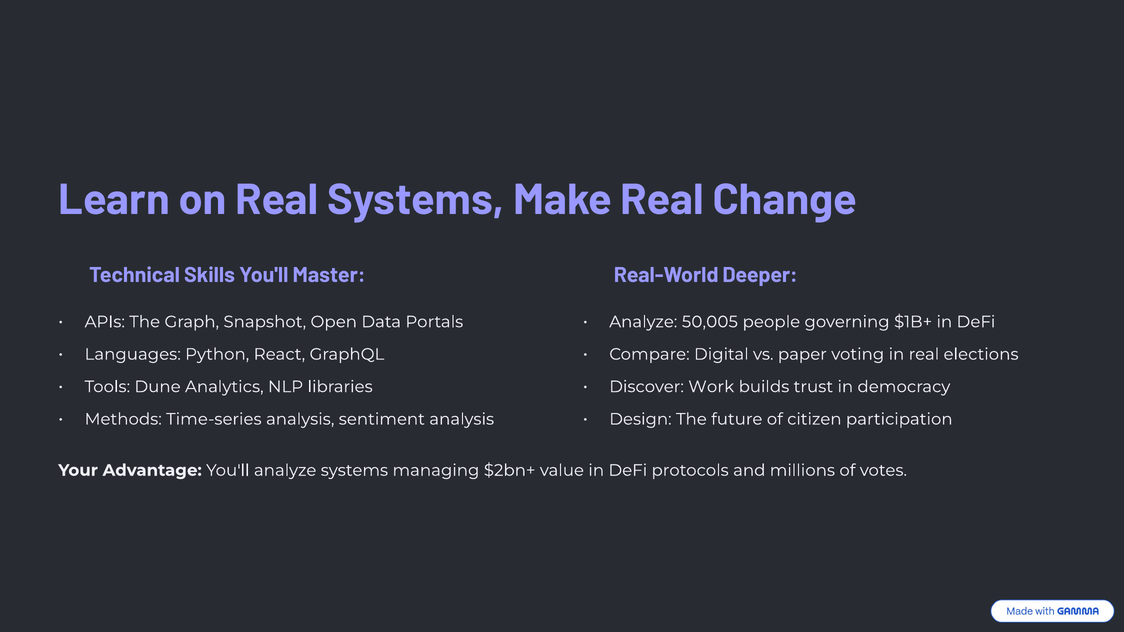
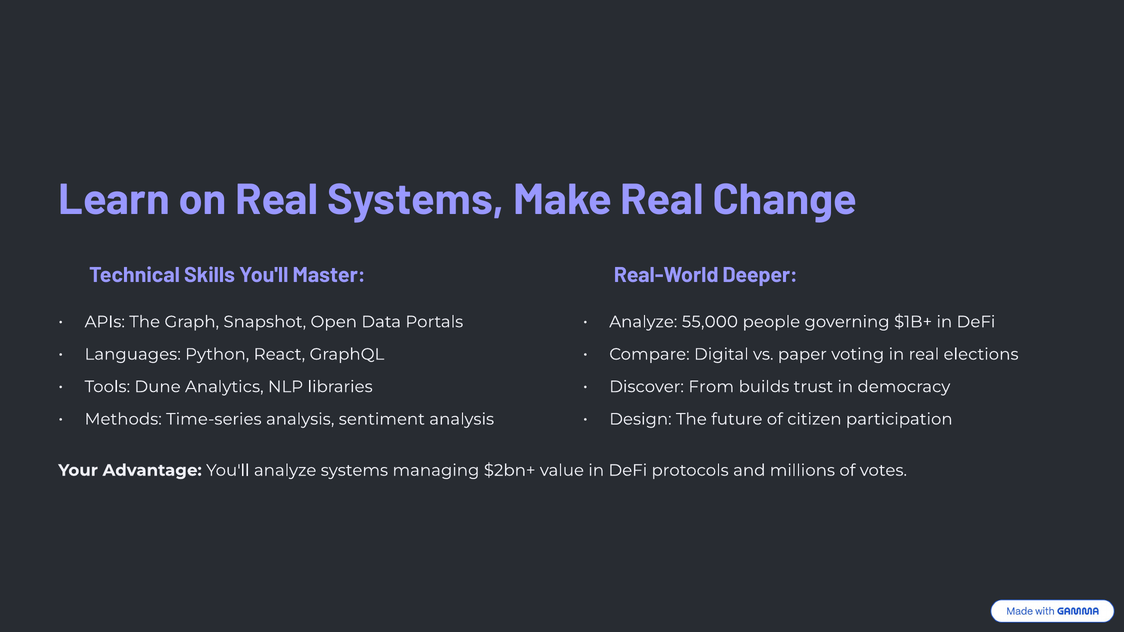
50,005: 50,005 -> 55,000
Work: Work -> From
